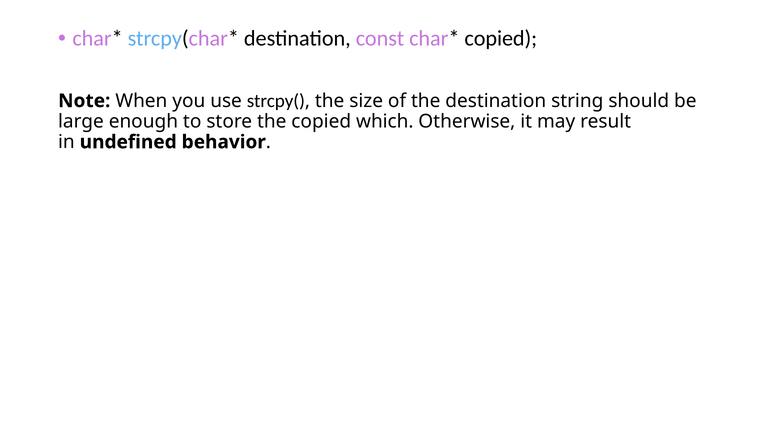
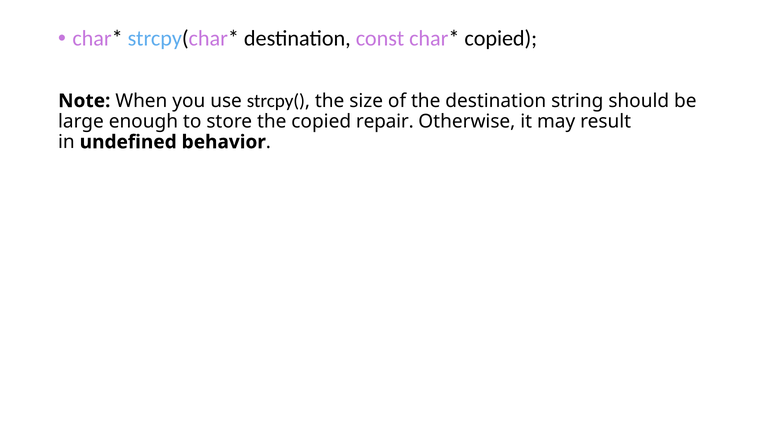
which: which -> repair
